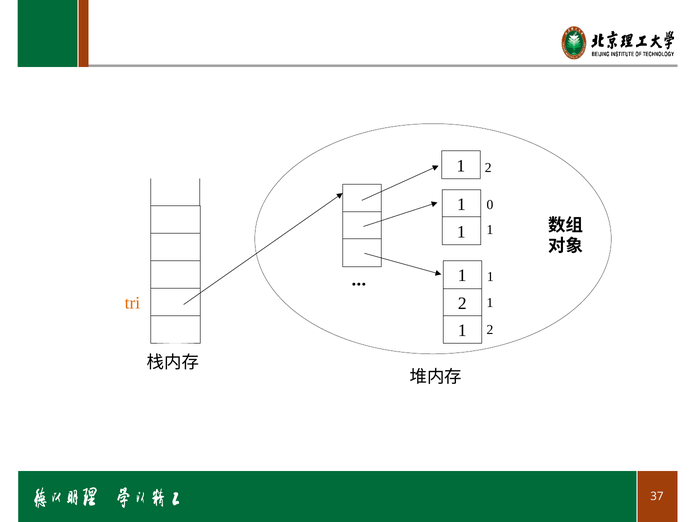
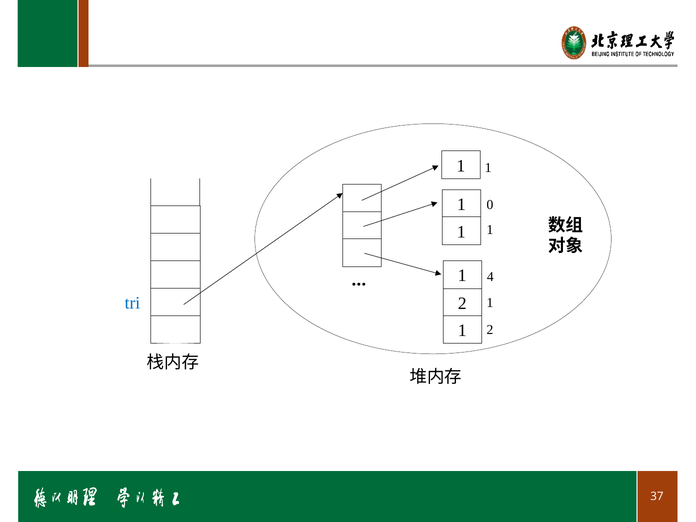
2 at (488, 168): 2 -> 1
1 at (490, 277): 1 -> 4
tri colour: orange -> blue
